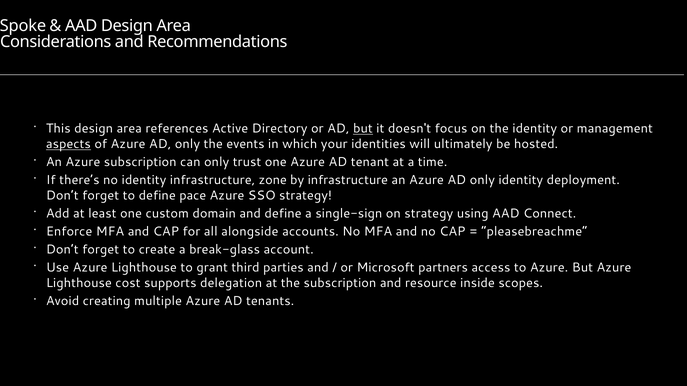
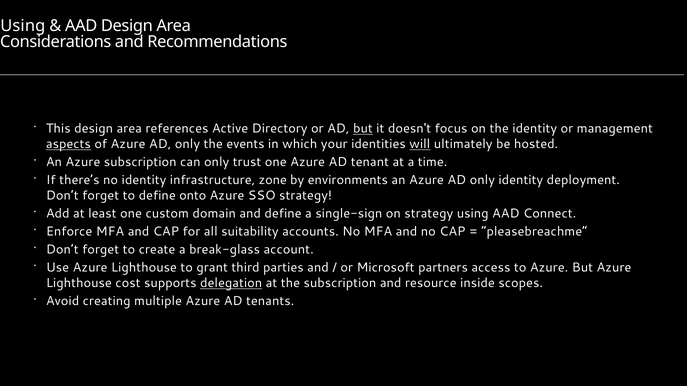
Spoke at (23, 26): Spoke -> Using
will underline: none -> present
by infrastructure: infrastructure -> environments
pace: pace -> onto
alongside: alongside -> suitability
delegation underline: none -> present
